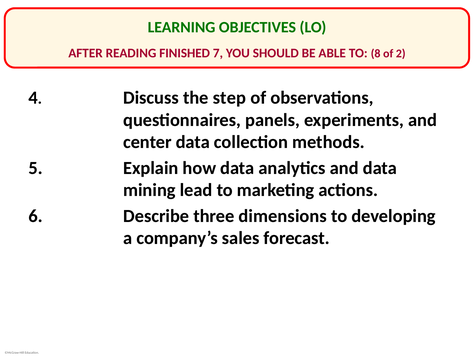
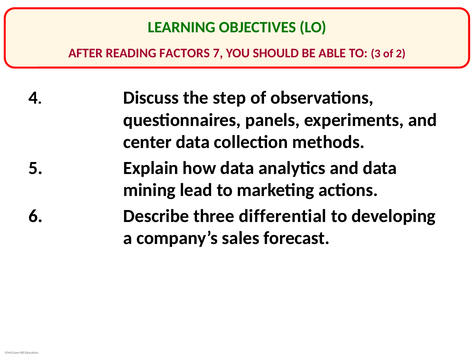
FINISHED: FINISHED -> FACTORS
8: 8 -> 3
dimensions: dimensions -> differential
